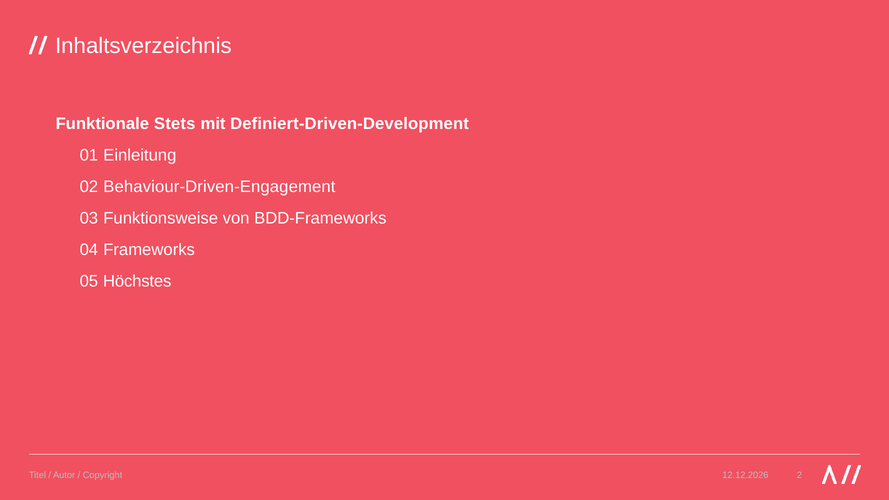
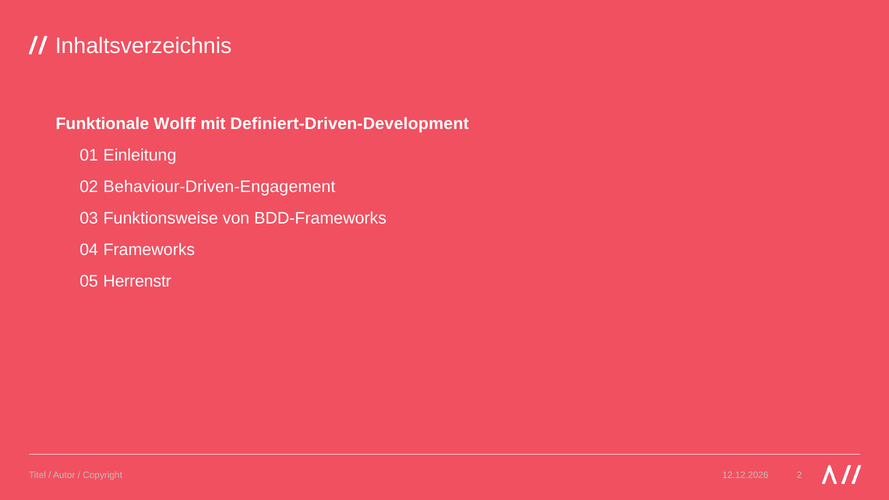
Stets: Stets -> Wolff
Höchstes: Höchstes -> Herrenstr
